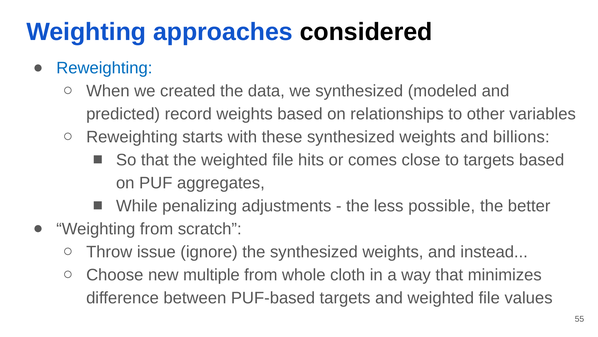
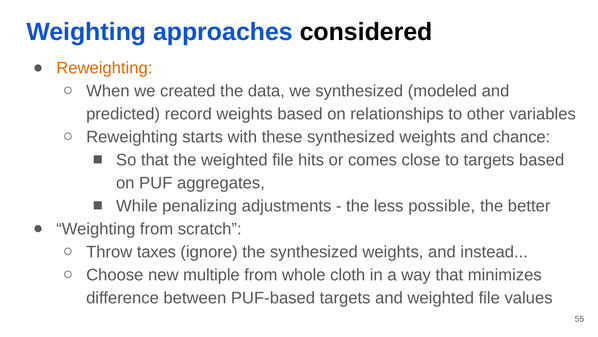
Reweighting at (104, 68) colour: blue -> orange
billions: billions -> chance
issue: issue -> taxes
